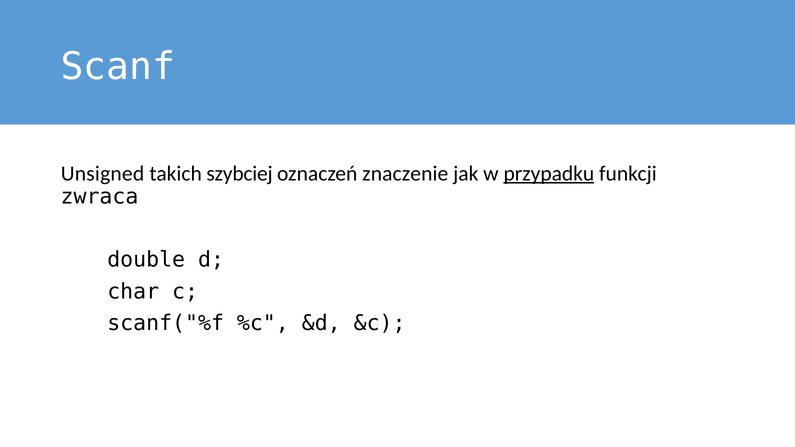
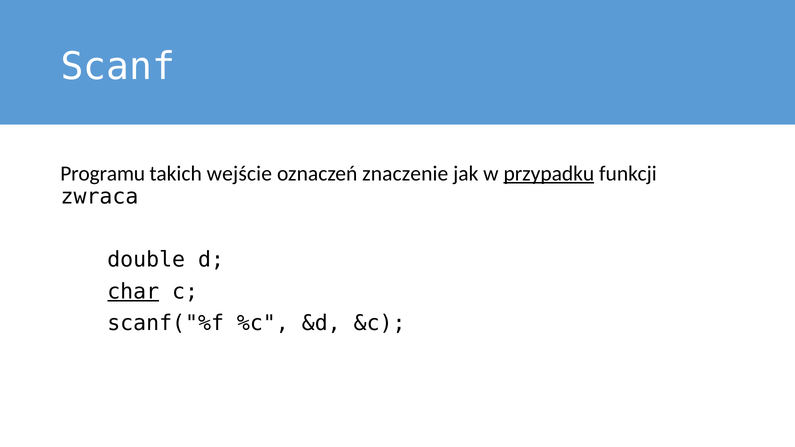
Unsigned: Unsigned -> Programu
szybciej: szybciej -> wejście
char underline: none -> present
